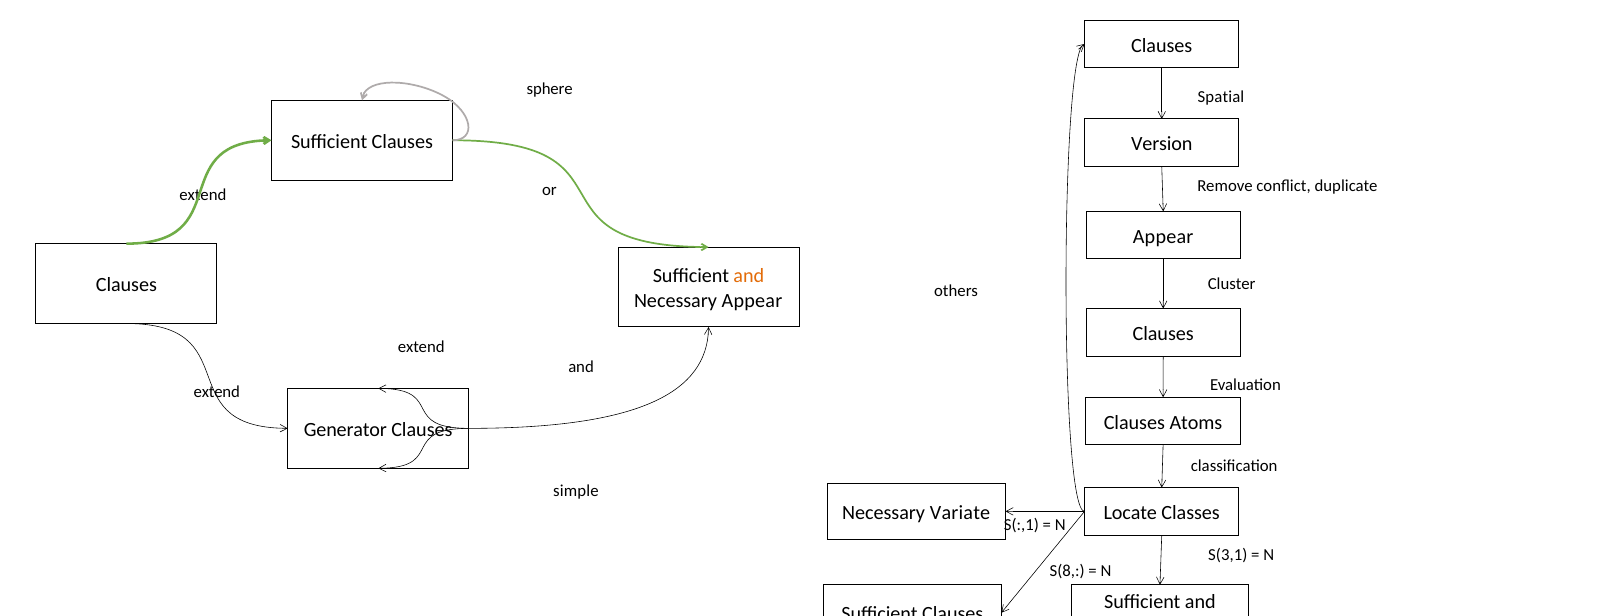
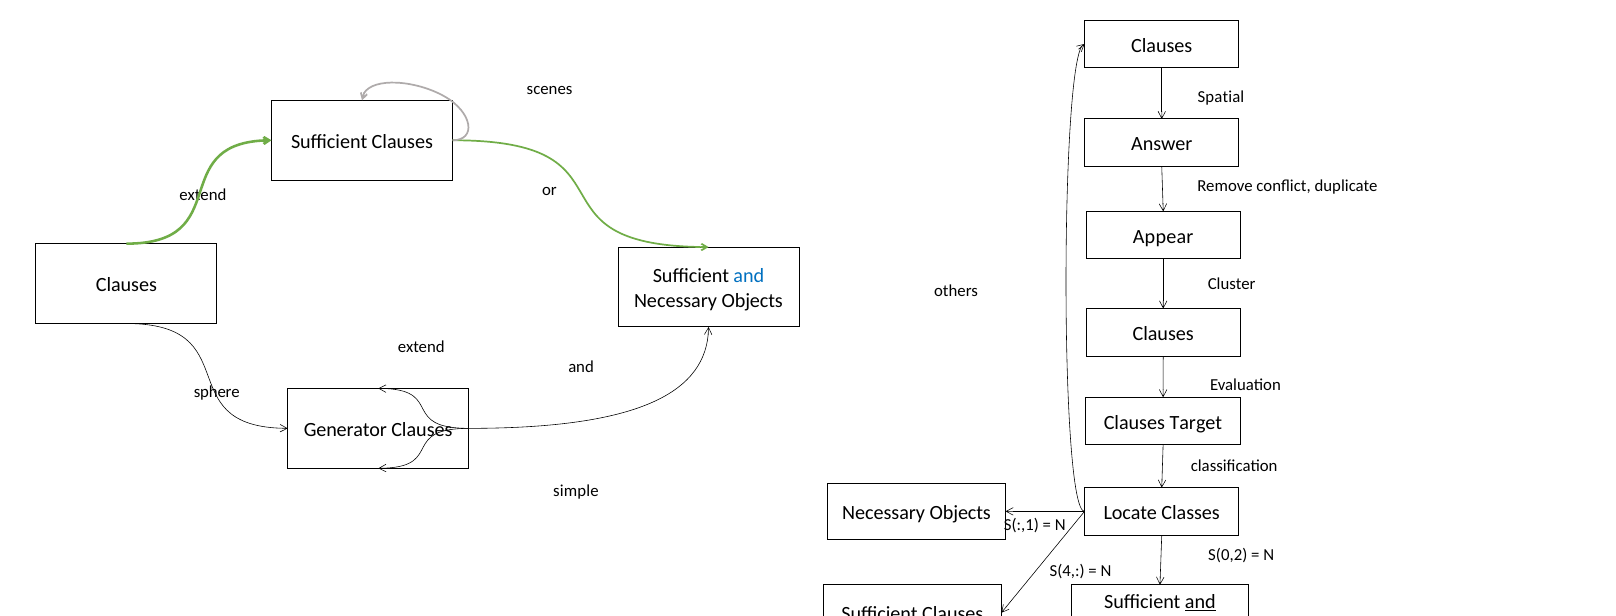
sphere: sphere -> scenes
Version: Version -> Answer
and at (749, 276) colour: orange -> blue
Appear at (752, 300): Appear -> Objects
extend at (217, 391): extend -> sphere
Atoms: Atoms -> Target
Variate at (960, 513): Variate -> Objects
S(3,1: S(3,1 -> S(0,2
S(8: S(8 -> S(4
and at (1200, 602) underline: none -> present
